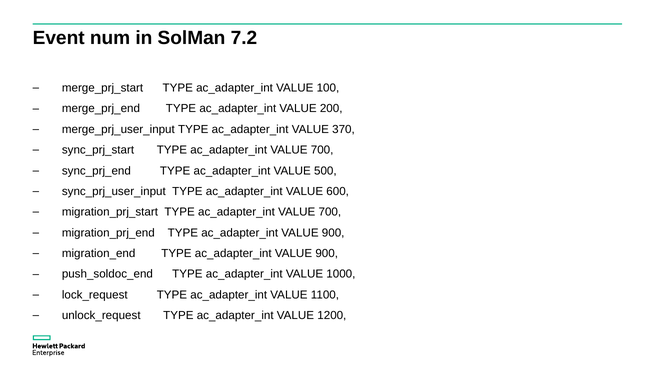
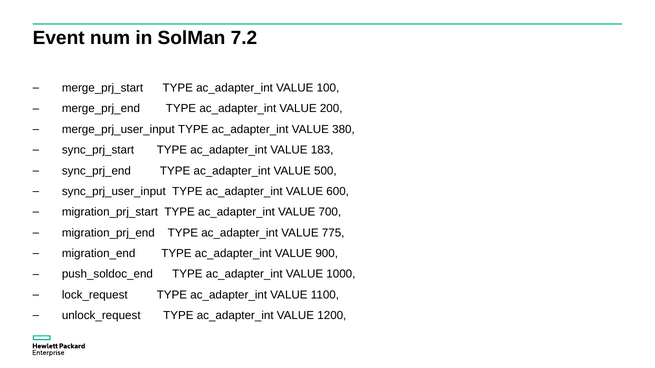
370: 370 -> 380
700 at (322, 150): 700 -> 183
900 at (333, 233): 900 -> 775
